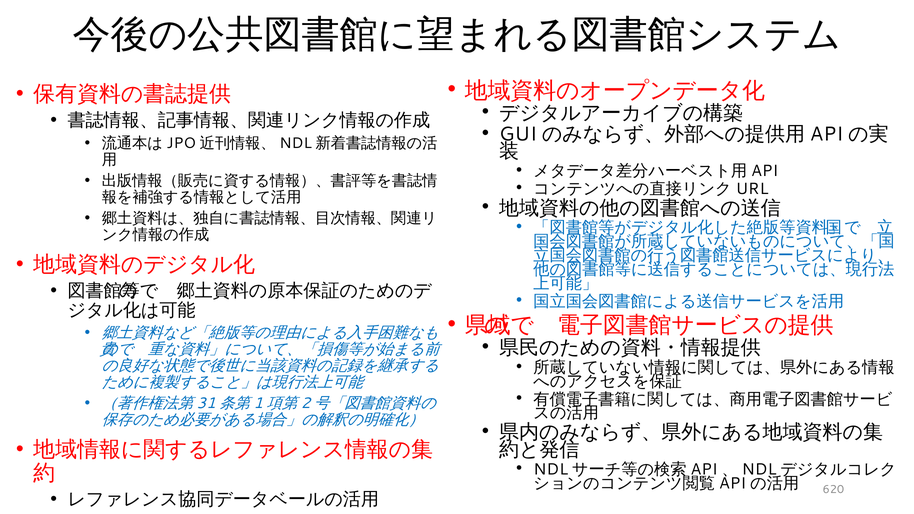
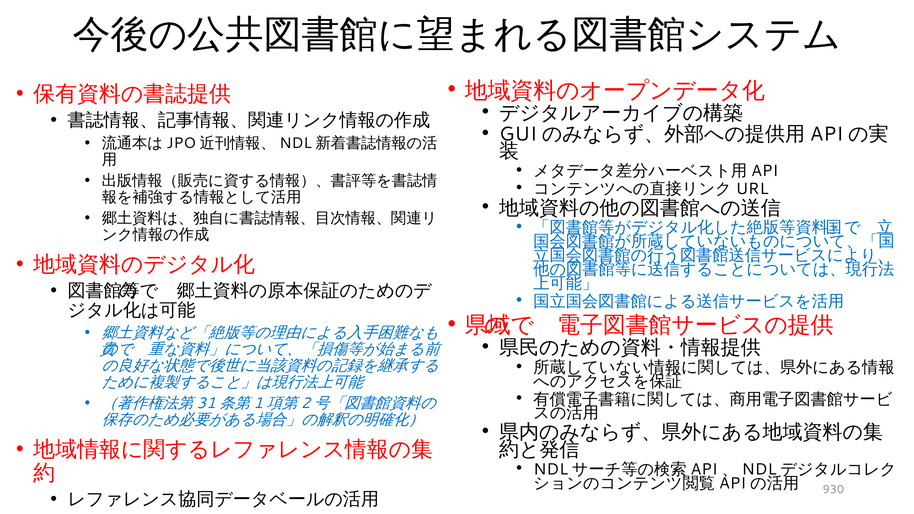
620: 620 -> 930
